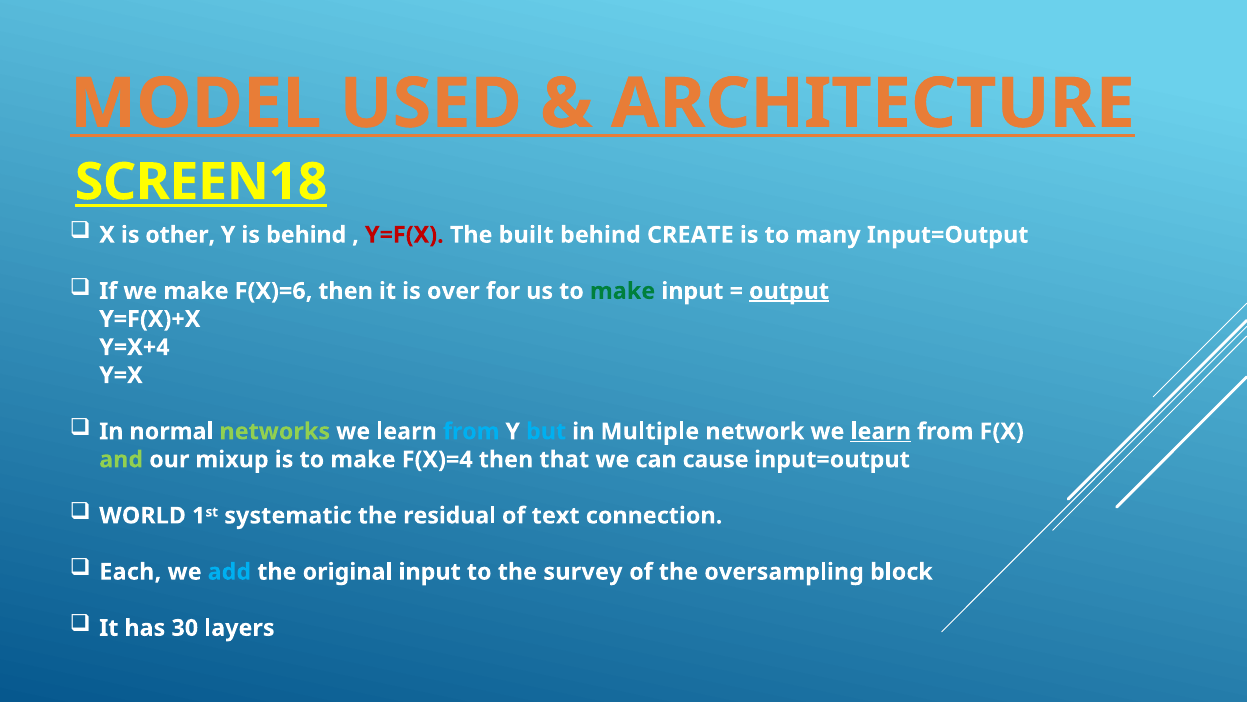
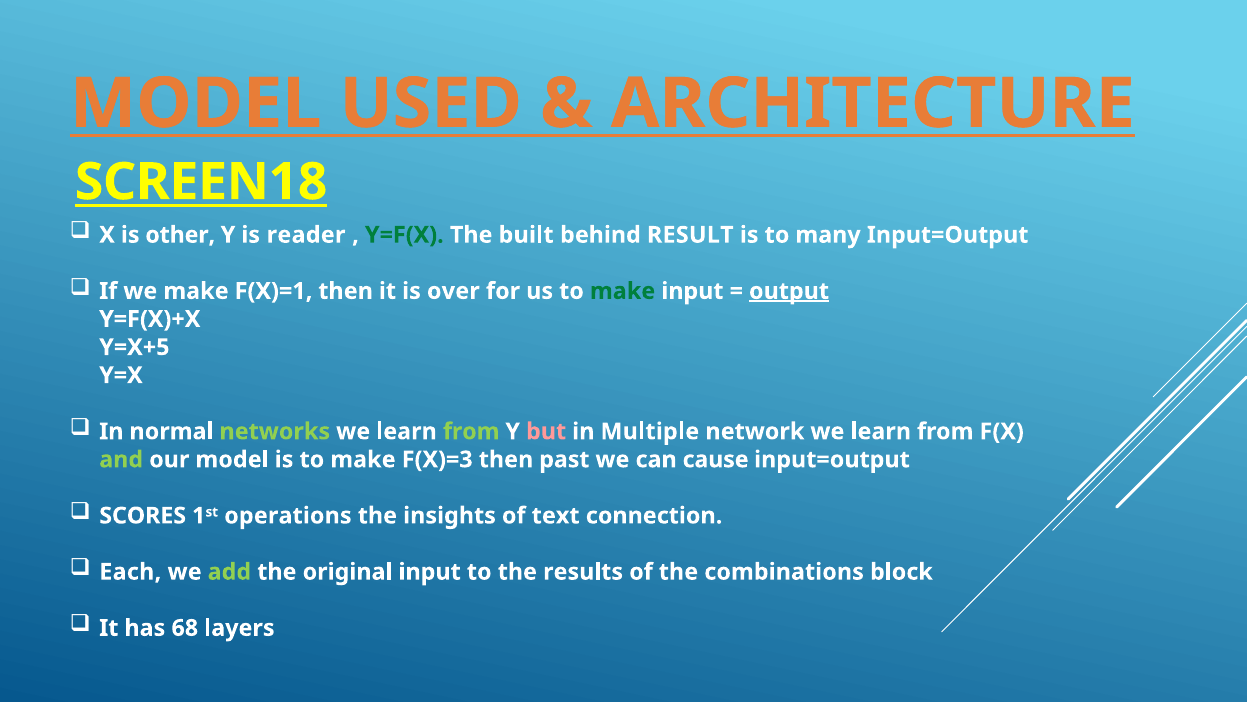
is behind: behind -> reader
Y=F(X colour: red -> green
CREATE: CREATE -> RESULT
F(X)=6: F(X)=6 -> F(X)=1
Y=X+4: Y=X+4 -> Y=X+5
from at (471, 431) colour: light blue -> light green
but colour: light blue -> pink
learn at (881, 431) underline: present -> none
our mixup: mixup -> model
F(X)=4: F(X)=4 -> F(X)=3
that: that -> past
WORLD: WORLD -> SCORES
systematic: systematic -> operations
residual: residual -> insights
add colour: light blue -> light green
survey: survey -> results
oversampling: oversampling -> combinations
30: 30 -> 68
